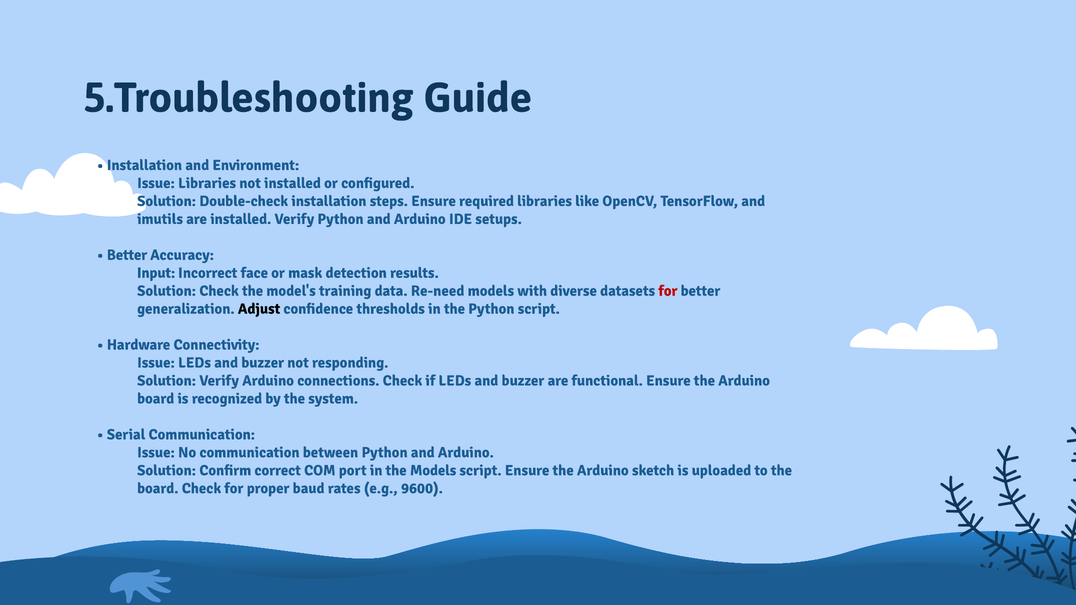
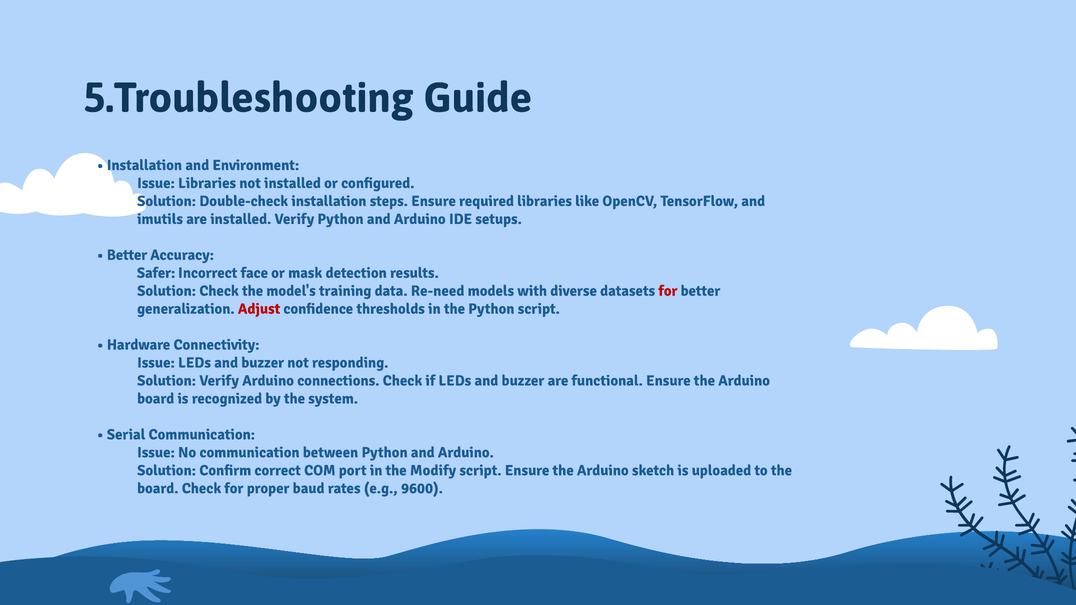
Input: Input -> Safer
Adjust colour: black -> red
the Models: Models -> Modify
